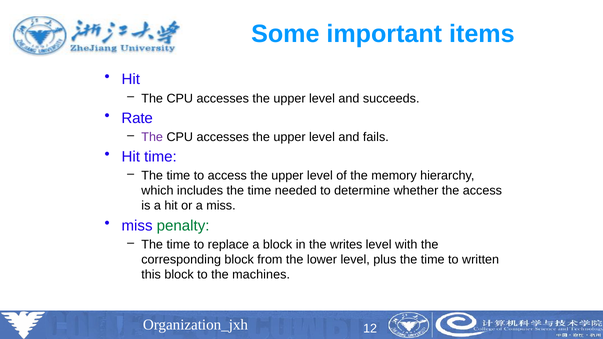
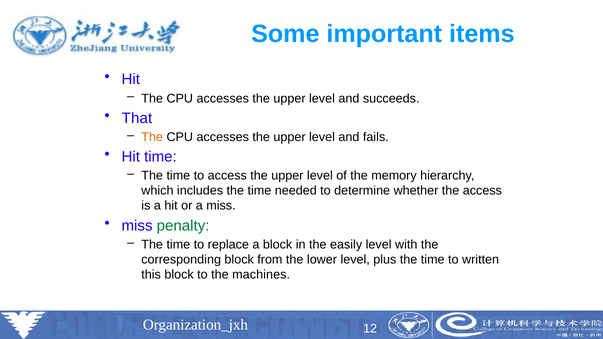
Rate: Rate -> That
The at (152, 137) colour: purple -> orange
writes: writes -> easily
